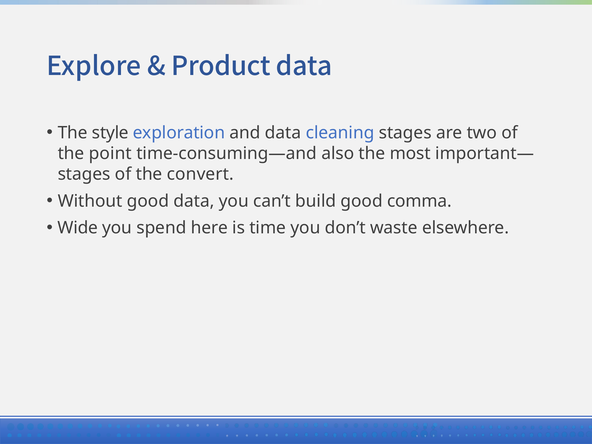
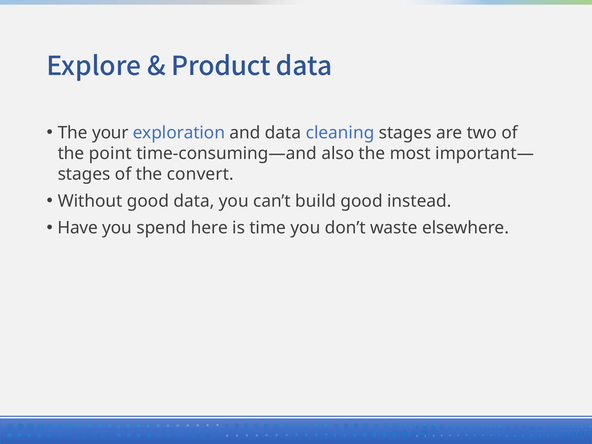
style: style -> your
comma: comma -> instead
Wide: Wide -> Have
